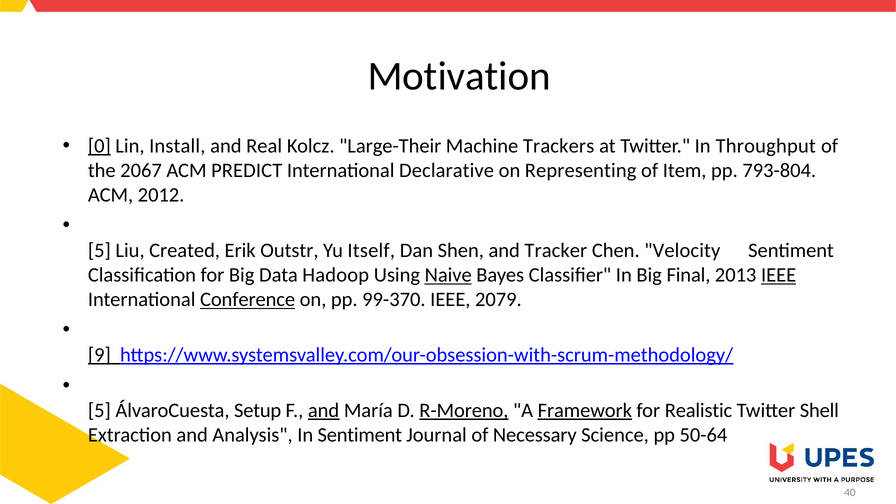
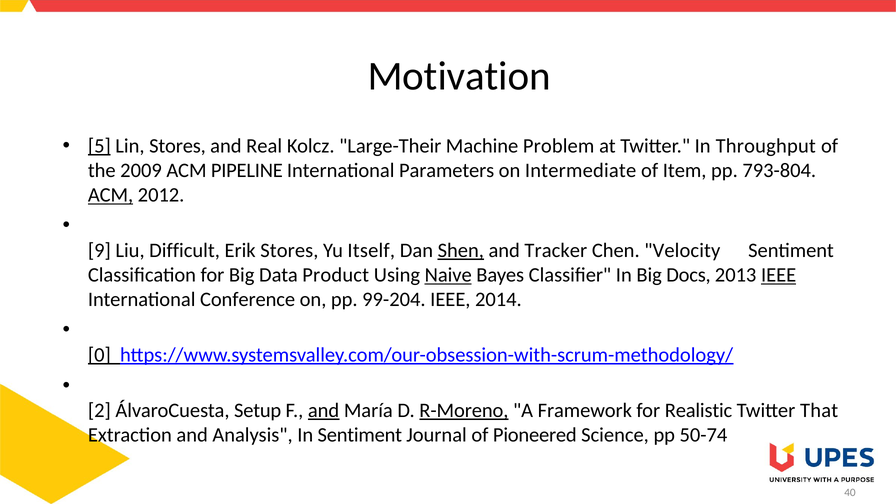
0: 0 -> 5
Lin Install: Install -> Stores
Trackers: Trackers -> Problem
2067: 2067 -> 2009
PREDICT: PREDICT -> PIPELINE
Declarative: Declarative -> Parameters
Representing: Representing -> Intermediate
ACM at (111, 195) underline: none -> present
5 at (99, 250): 5 -> 9
Created: Created -> Difficult
Erik Outstr: Outstr -> Stores
Shen underline: none -> present
Hadoop: Hadoop -> Product
Final: Final -> Docs
Conference underline: present -> none
99-370: 99-370 -> 99-204
2079: 2079 -> 2014
9: 9 -> 0
5 at (99, 410): 5 -> 2
Framework underline: present -> none
Shell: Shell -> That
Necessary: Necessary -> Pioneered
50-64: 50-64 -> 50-74
